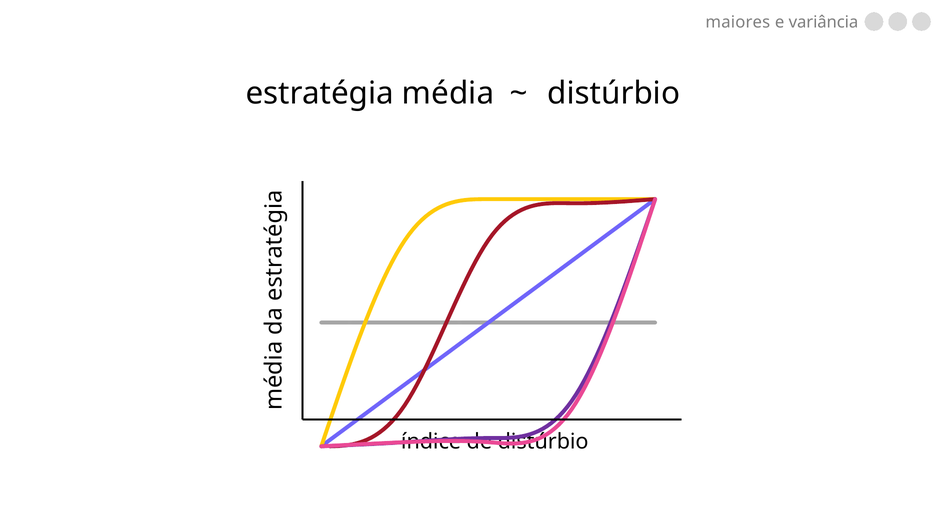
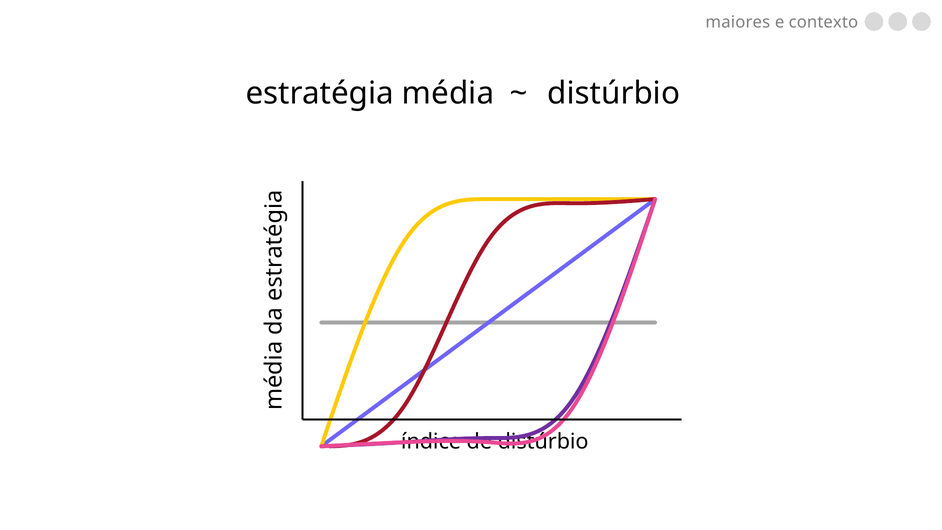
variância: variância -> contexto
